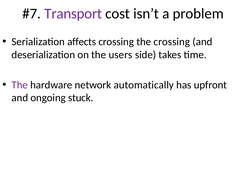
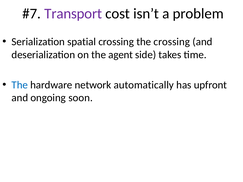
affects: affects -> spatial
users: users -> agent
The at (20, 85) colour: purple -> blue
stuck: stuck -> soon
